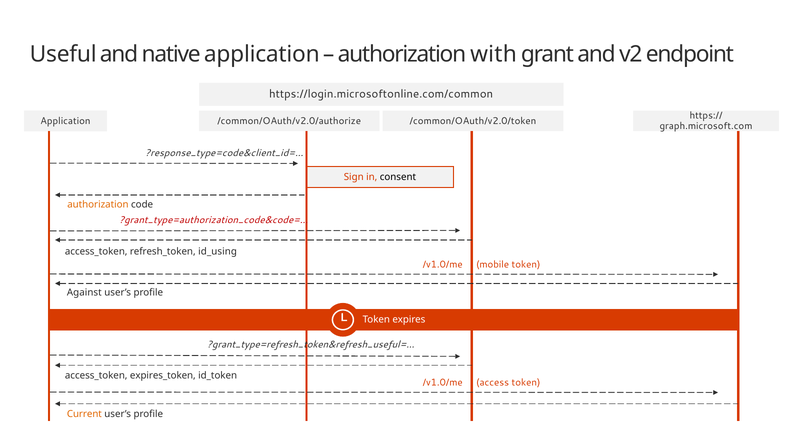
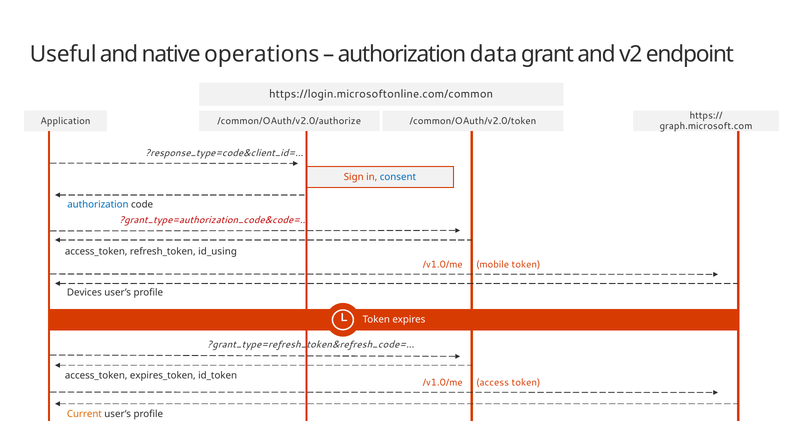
native application: application -> operations
with: with -> data
consent colour: black -> blue
authorization at (98, 205) colour: orange -> blue
Against: Against -> Devices
?grant_type=refresh_token&refresh_useful=…: ?grant_type=refresh_token&refresh_useful=… -> ?grant_type=refresh_token&refresh_code=…
